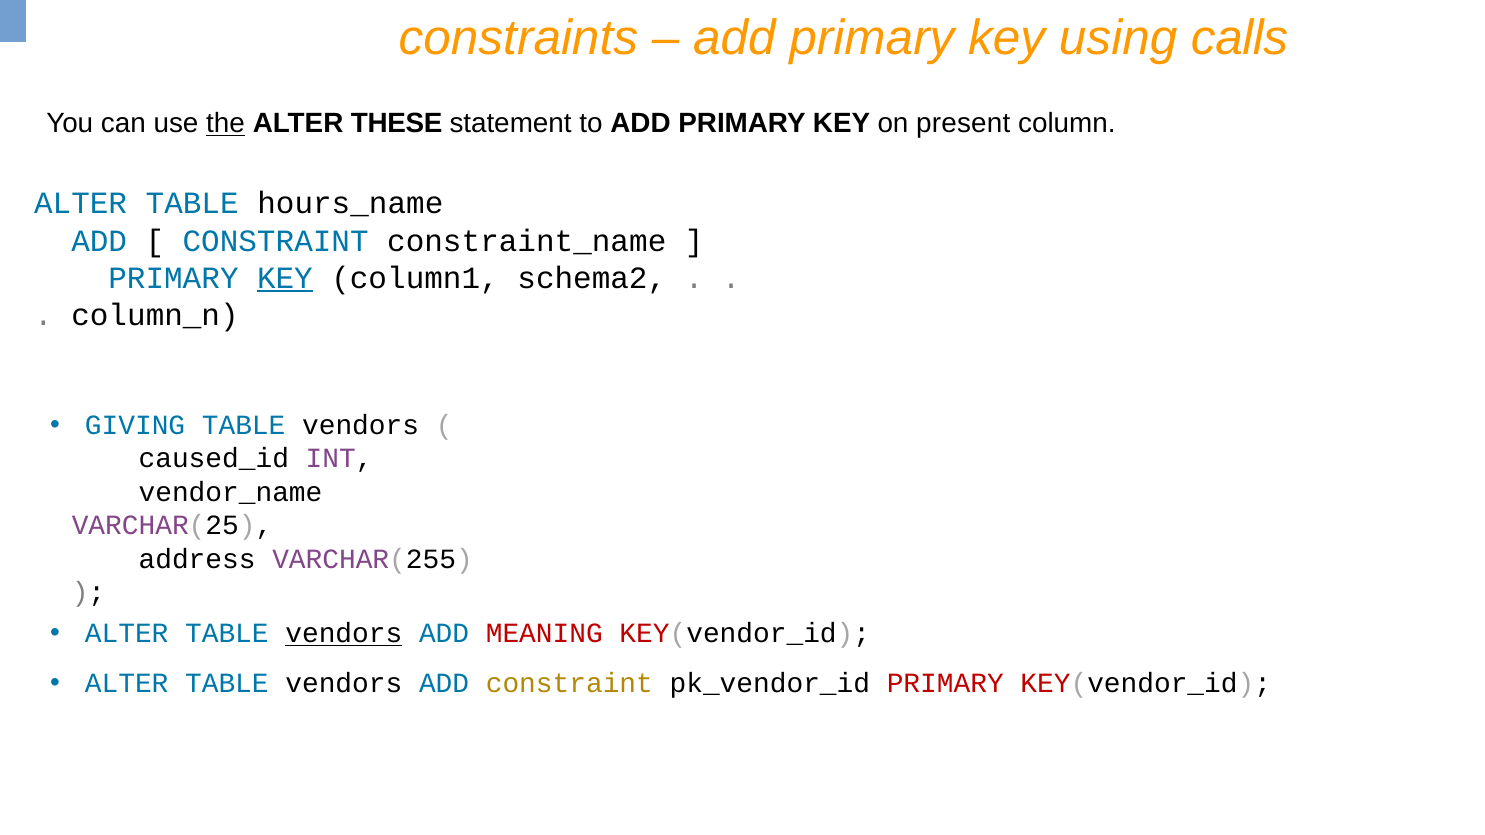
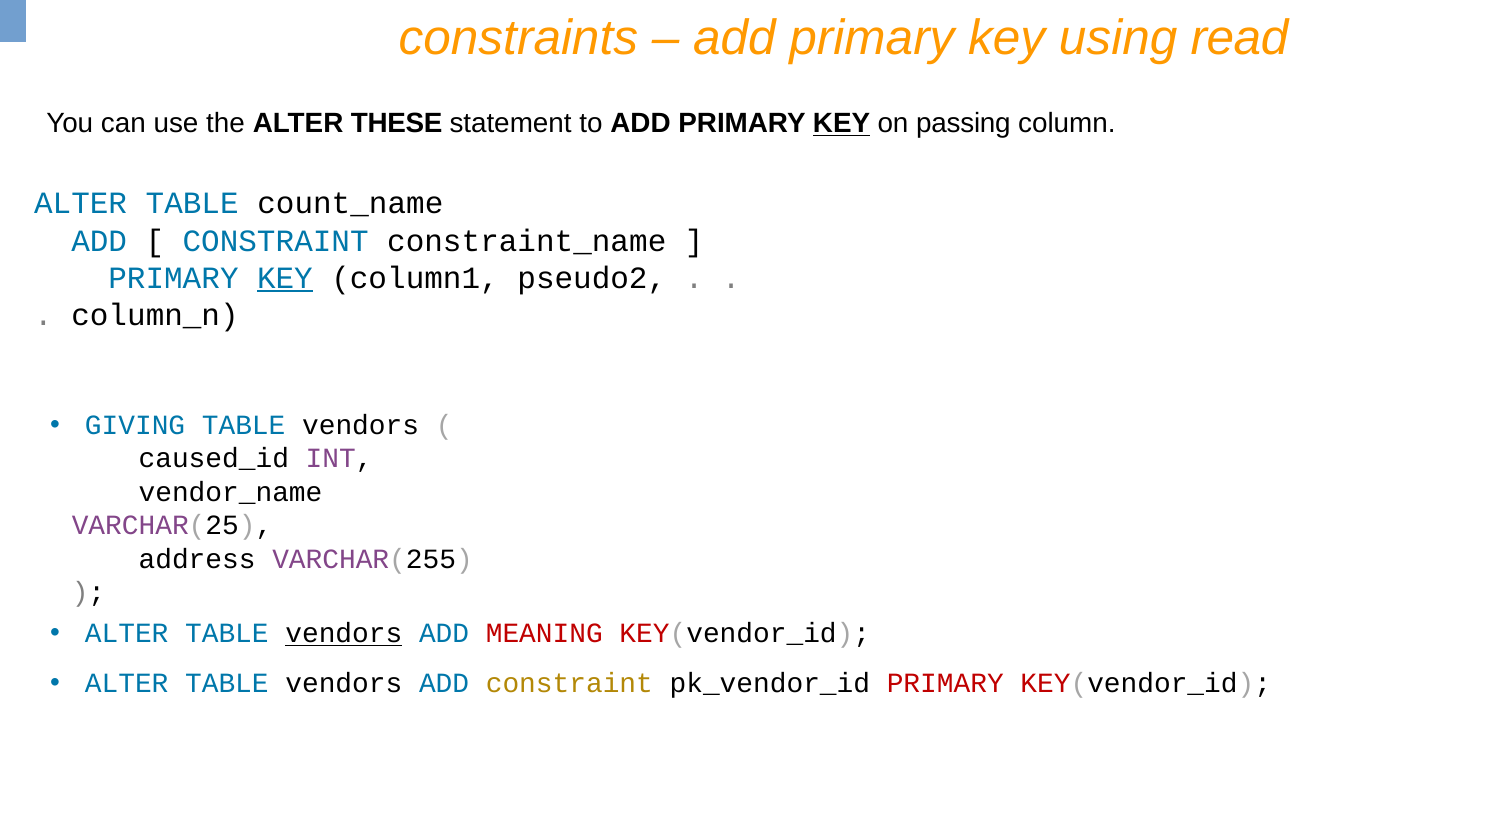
calls: calls -> read
the underline: present -> none
KEY at (842, 124) underline: none -> present
present: present -> passing
hours_name: hours_name -> count_name
schema2: schema2 -> pseudo2
